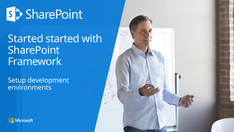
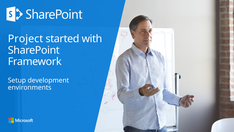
Started at (26, 39): Started -> Project
